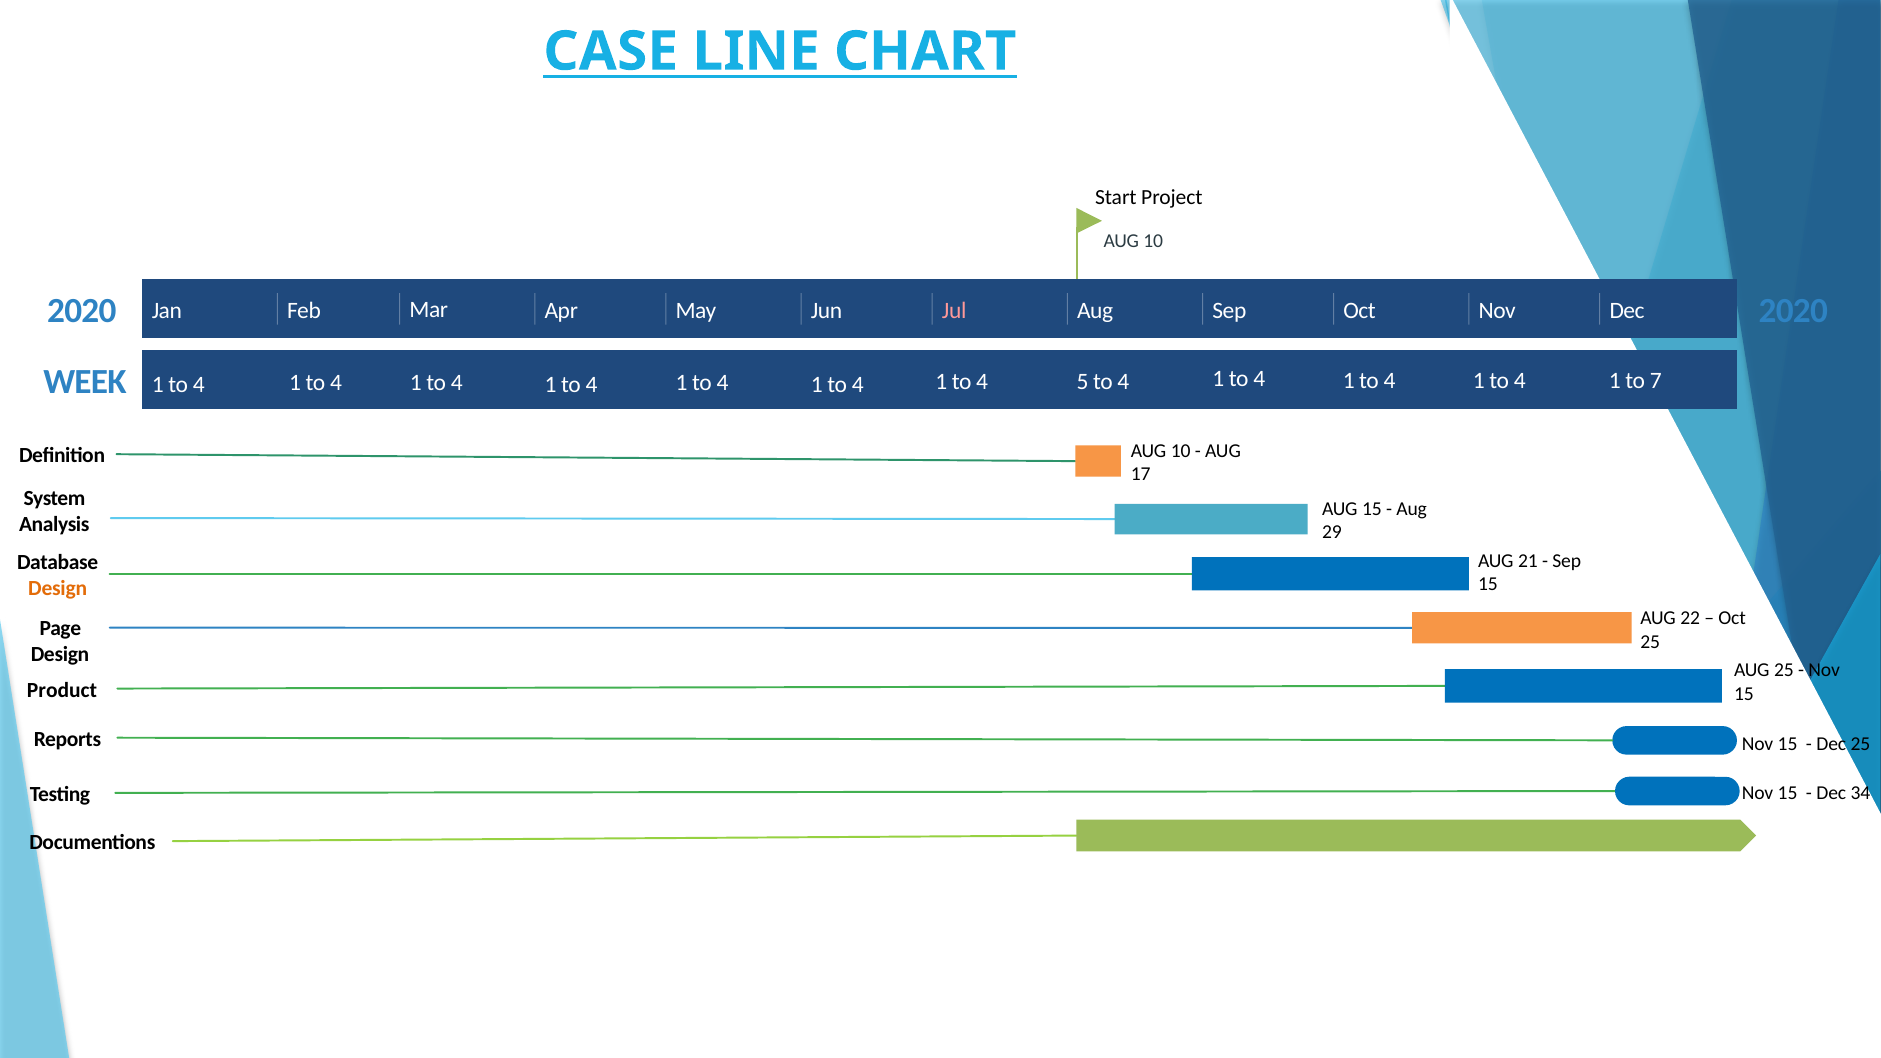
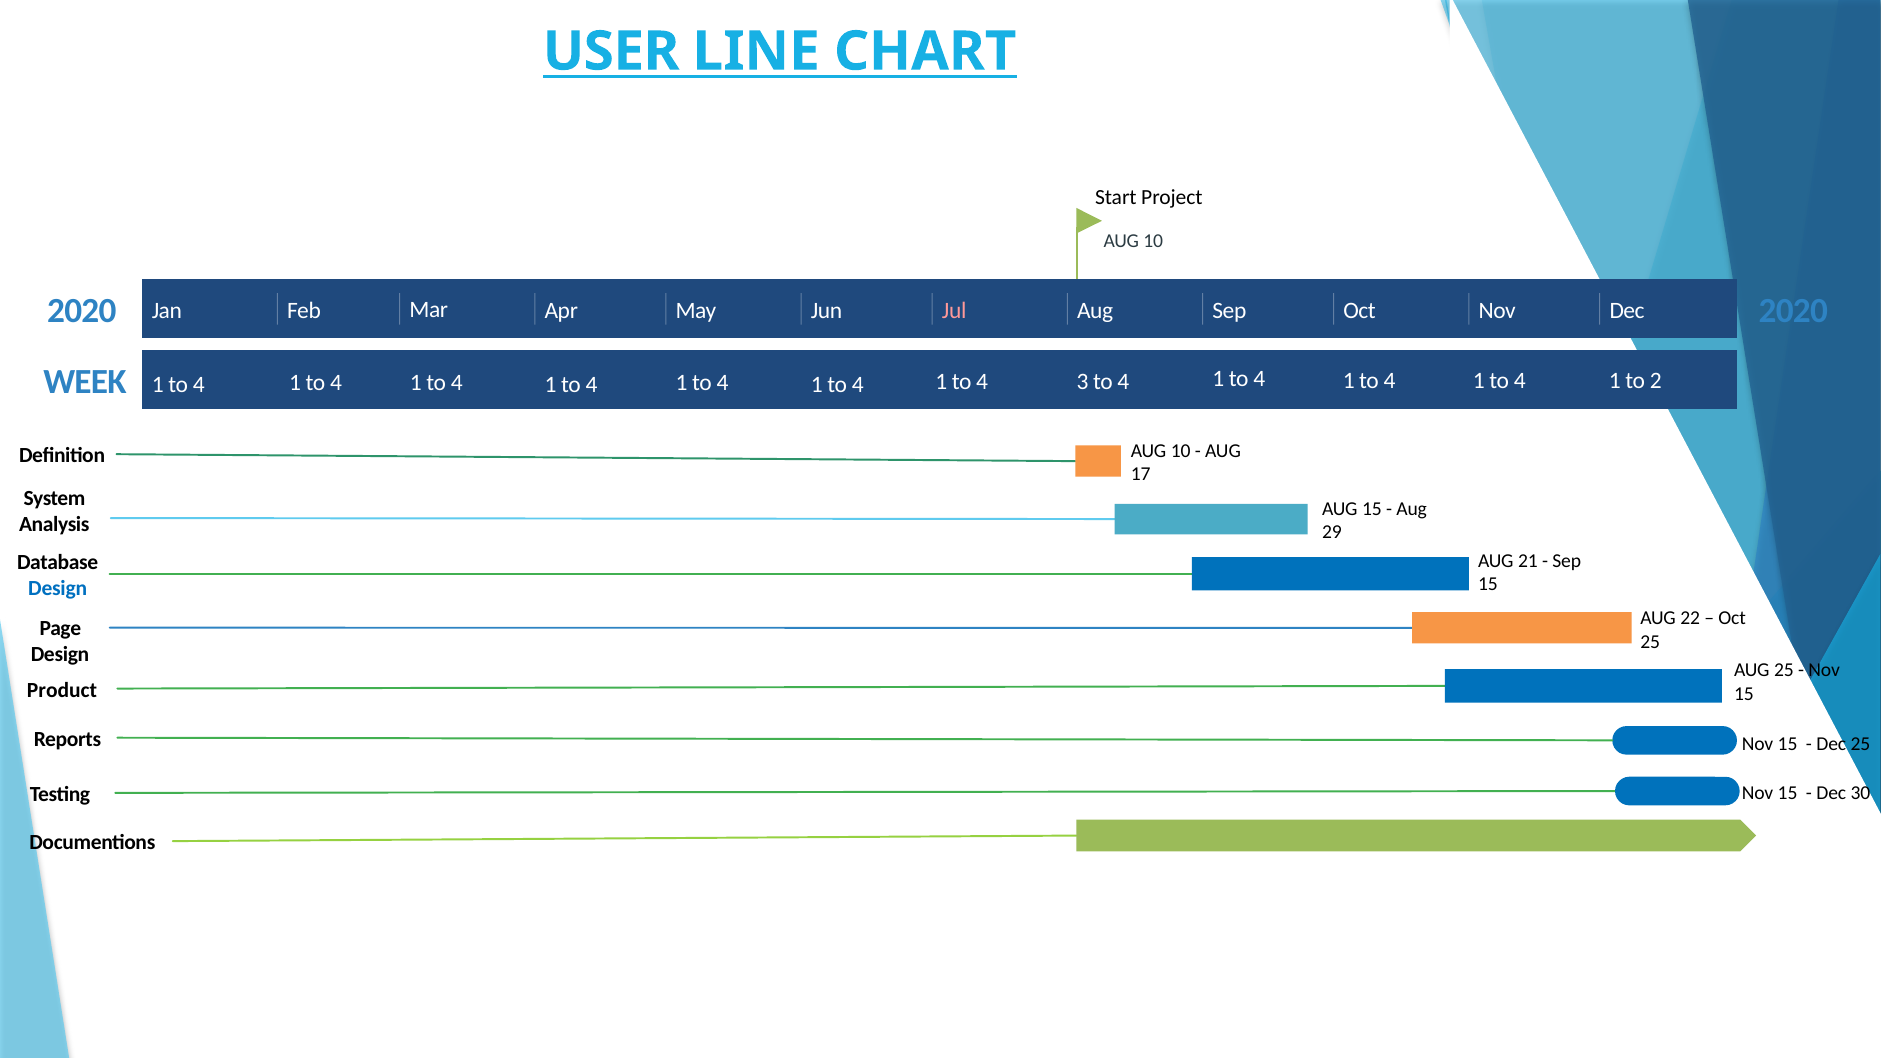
CASE: CASE -> USER
5: 5 -> 3
7: 7 -> 2
Design at (58, 588) colour: orange -> blue
34: 34 -> 30
